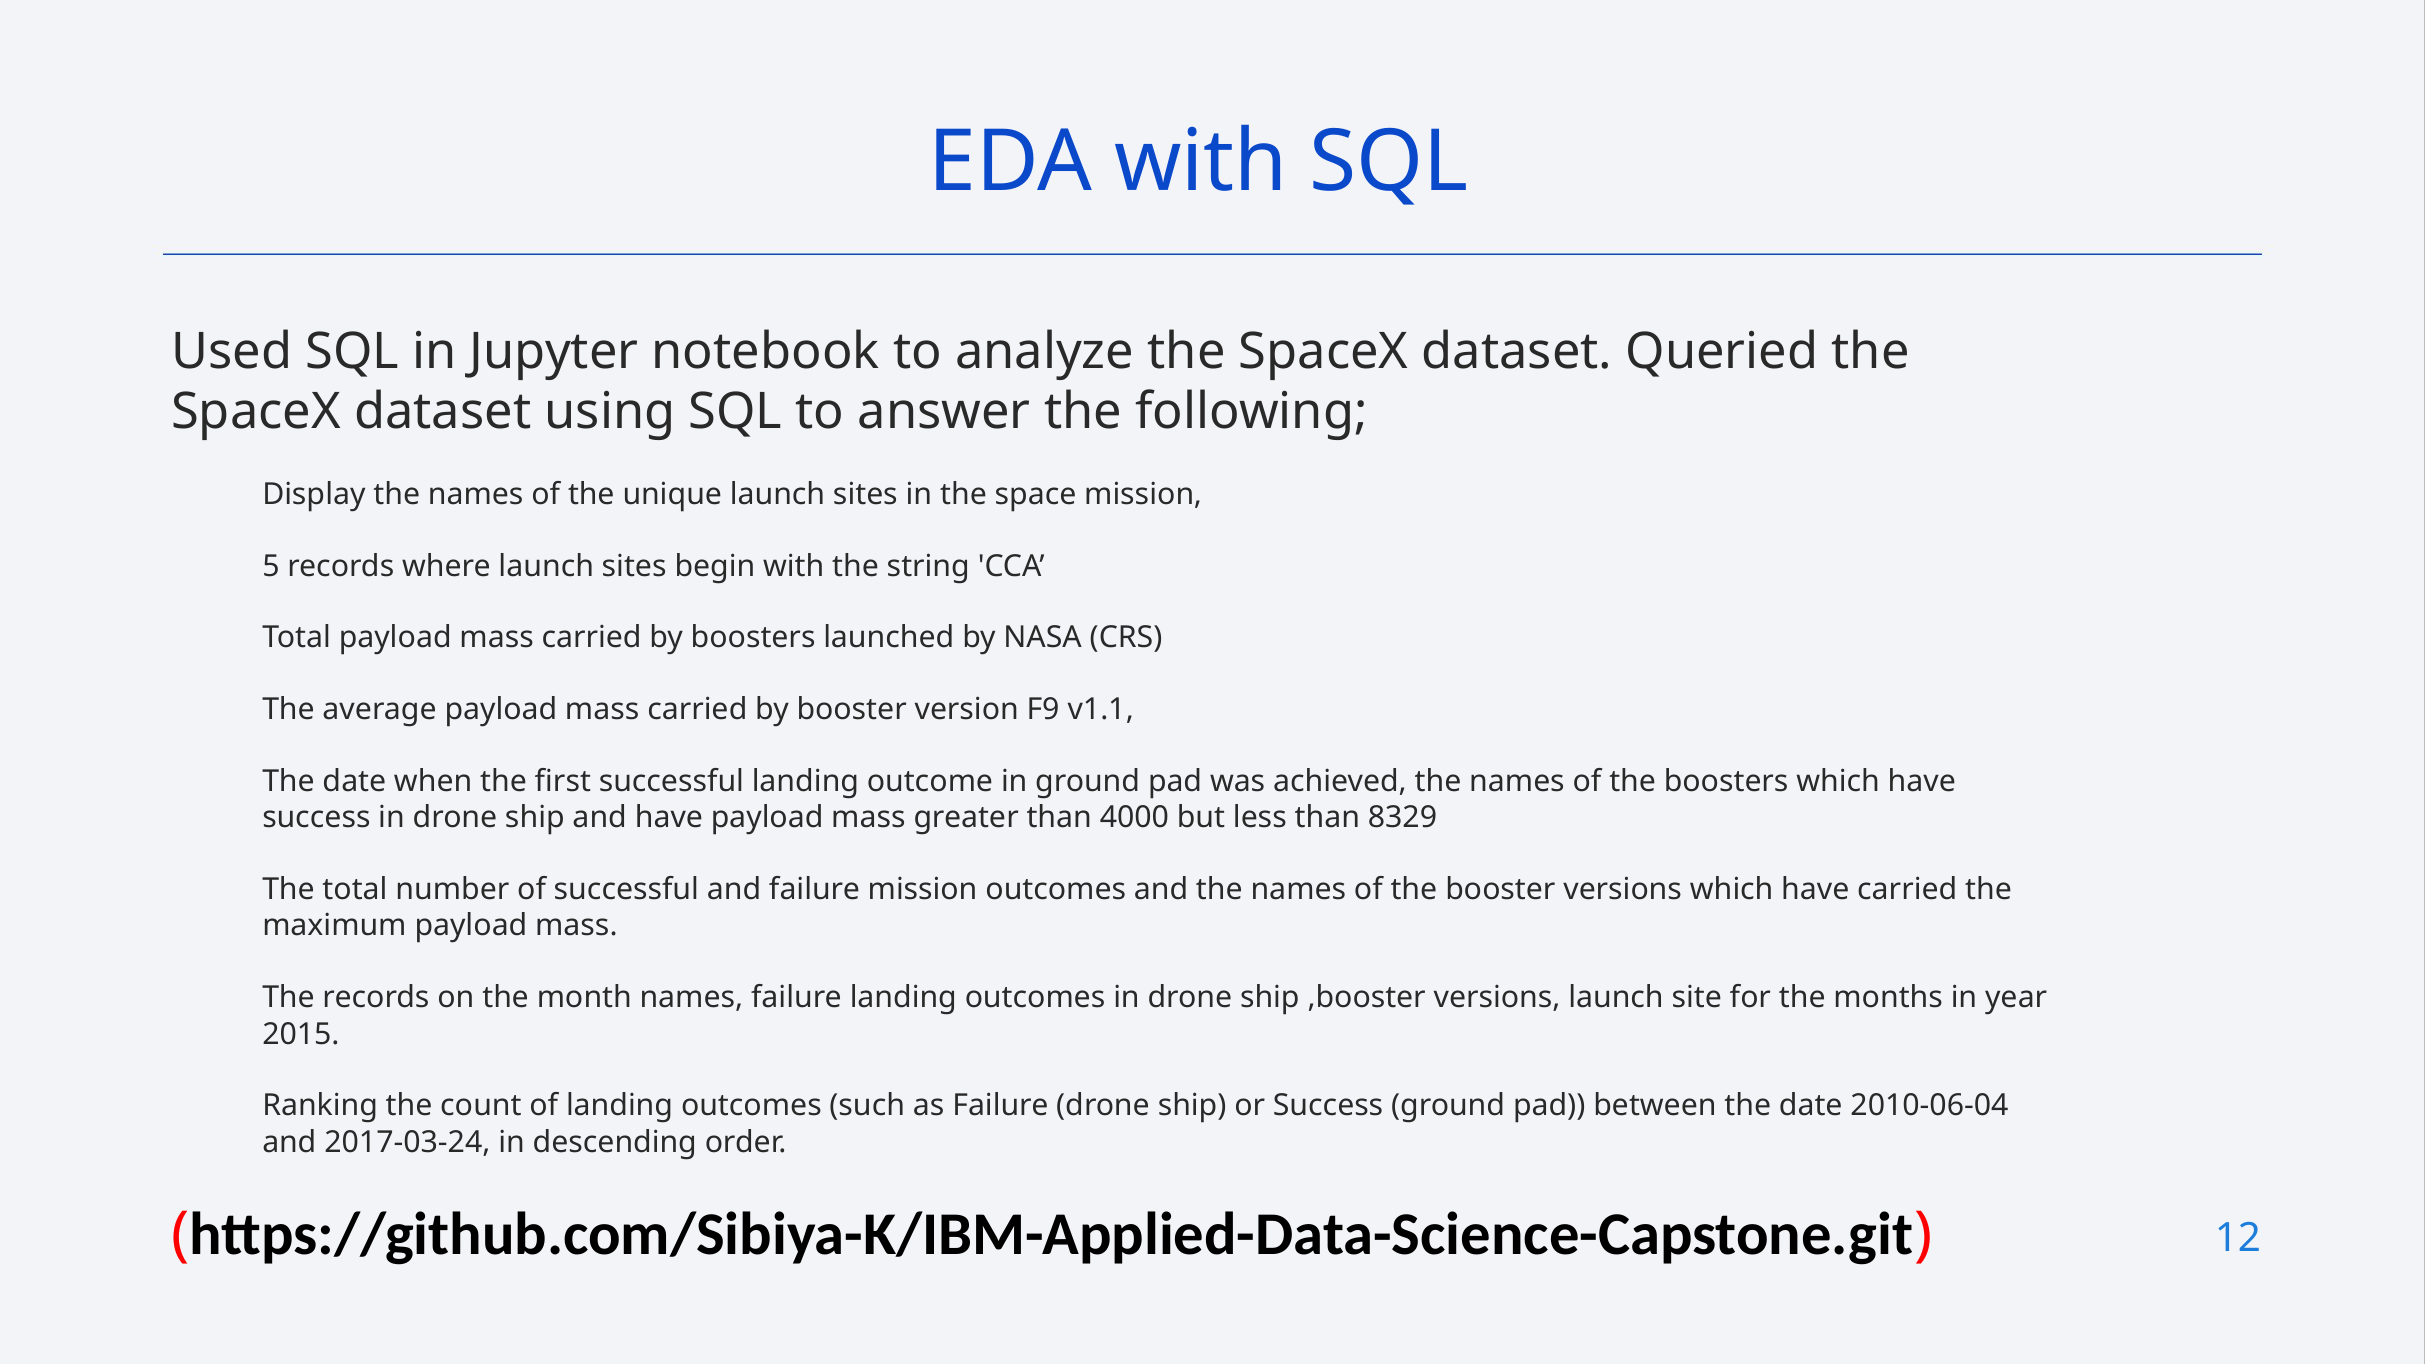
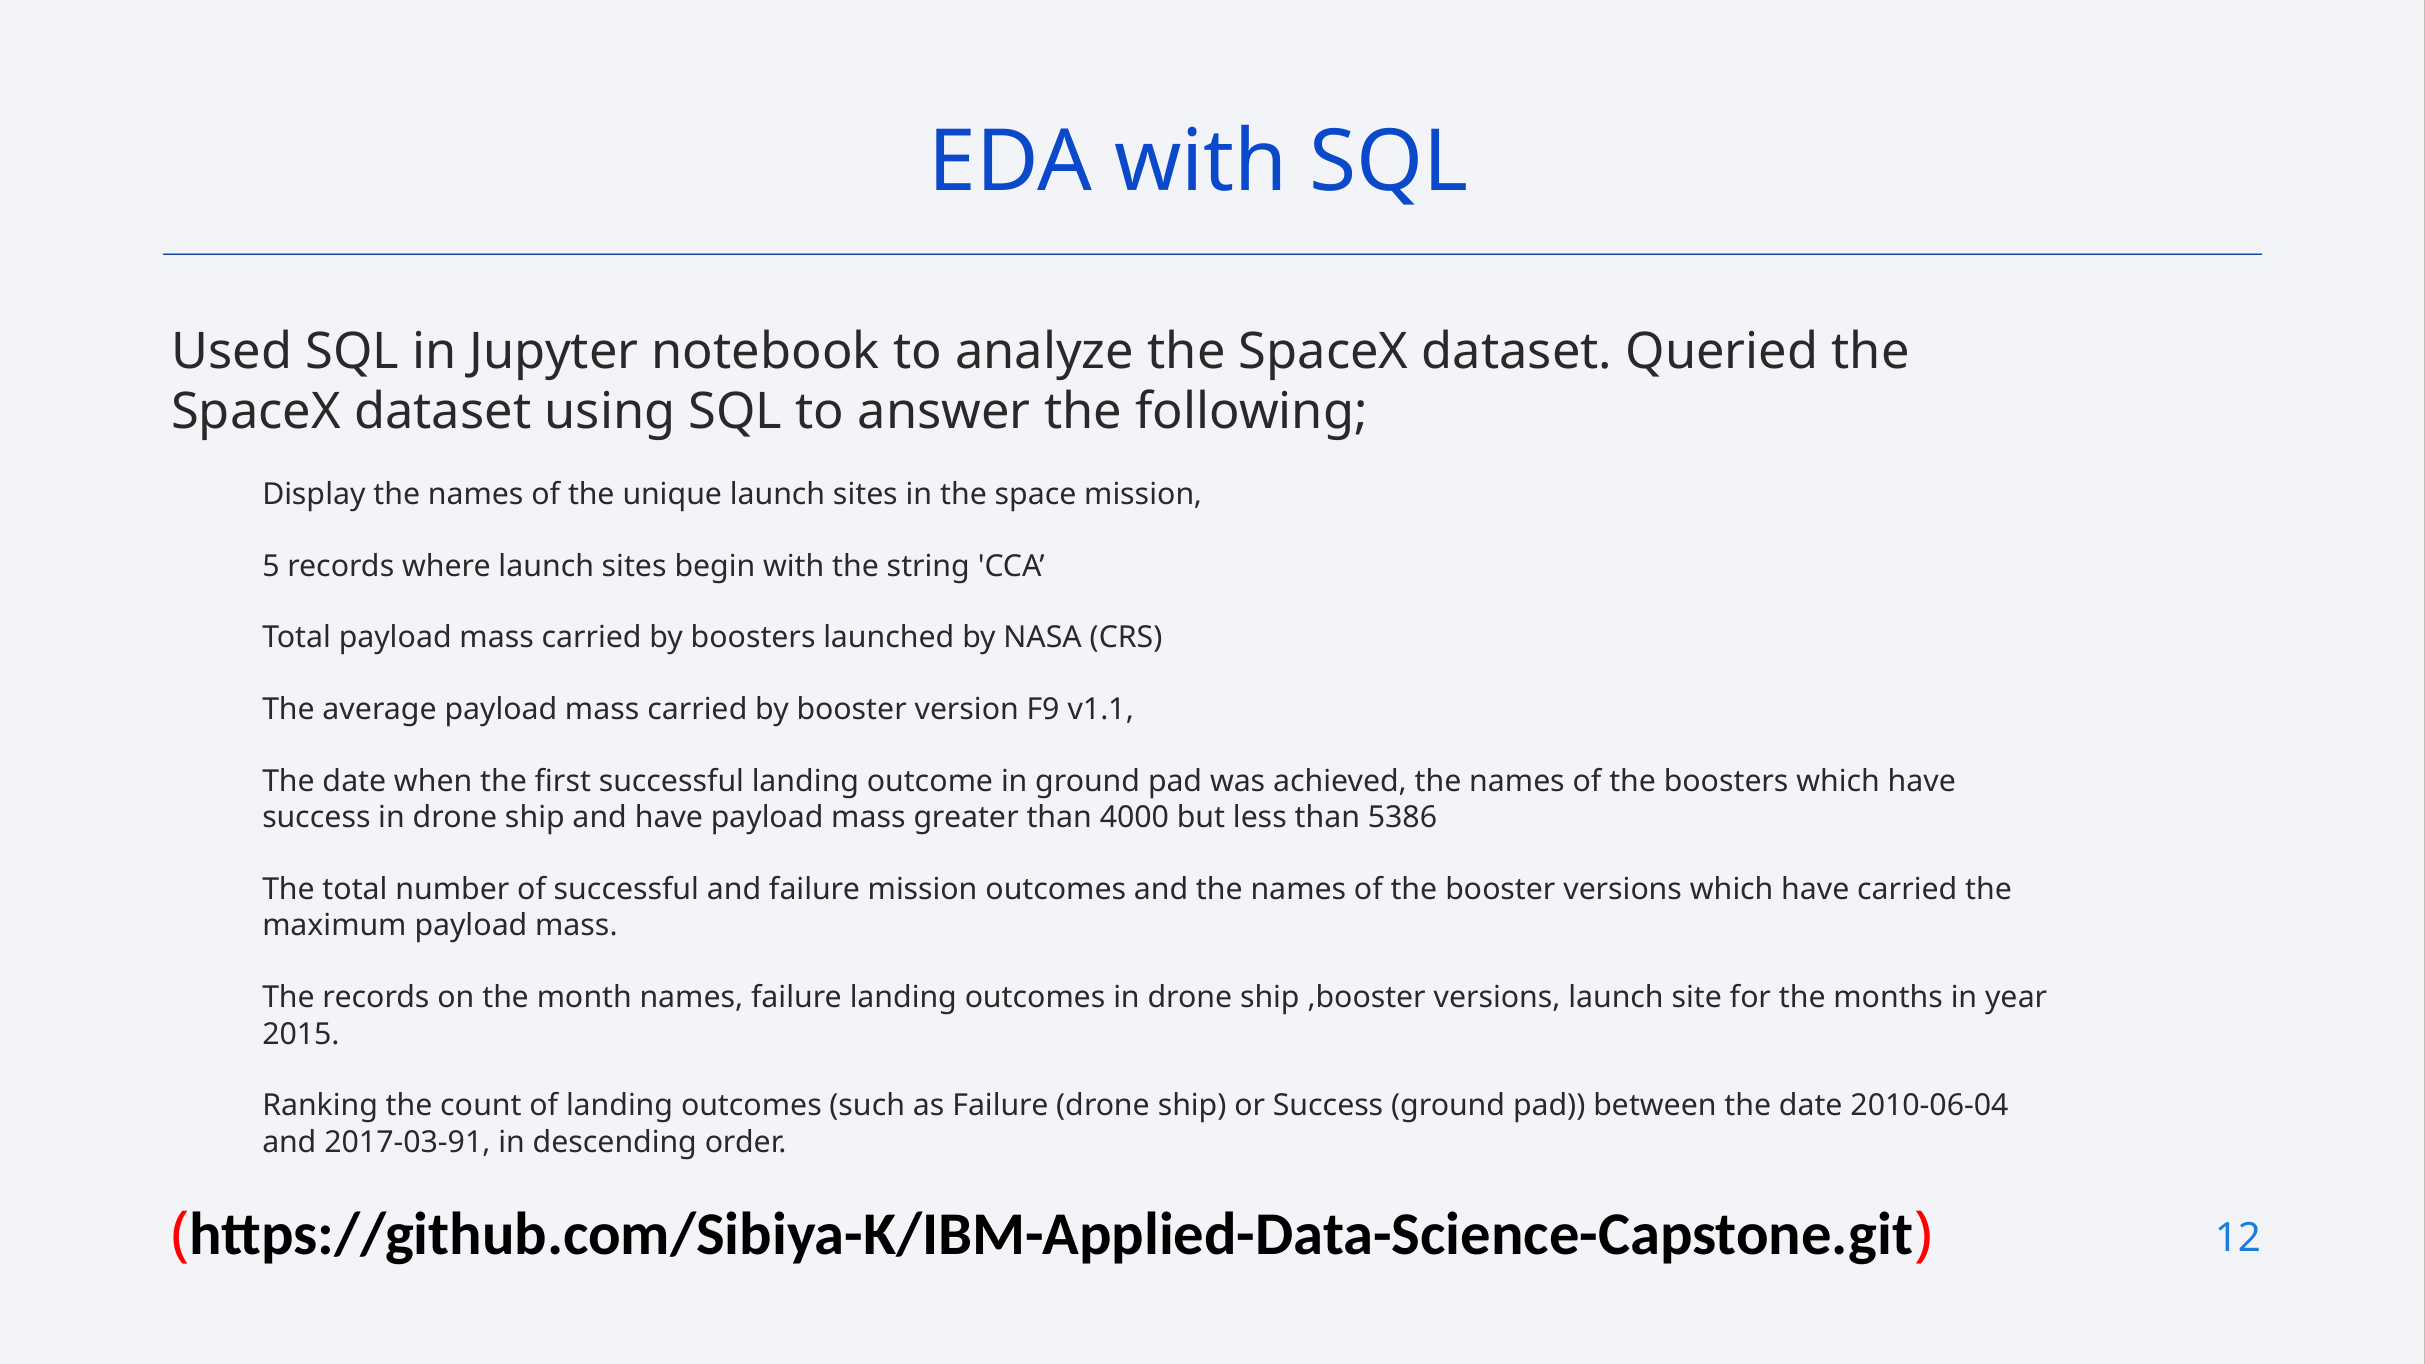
8329: 8329 -> 5386
2017-03-24: 2017-03-24 -> 2017-03-91
